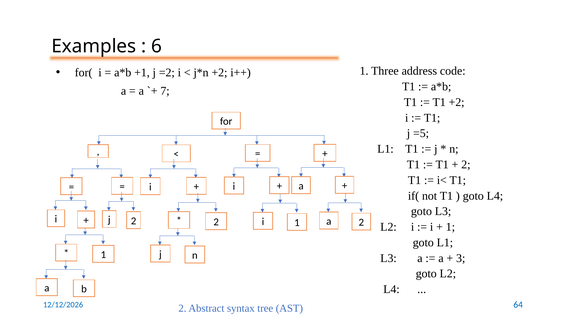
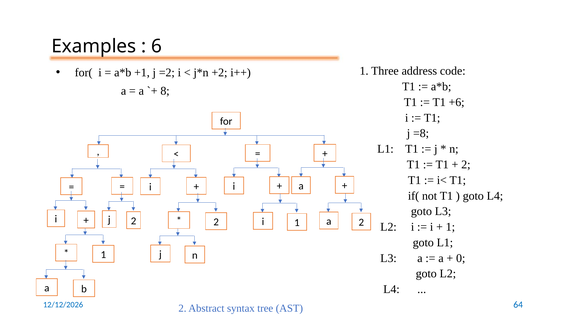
7: 7 -> 8
T1 +2: +2 -> +6
=5: =5 -> =8
3: 3 -> 0
